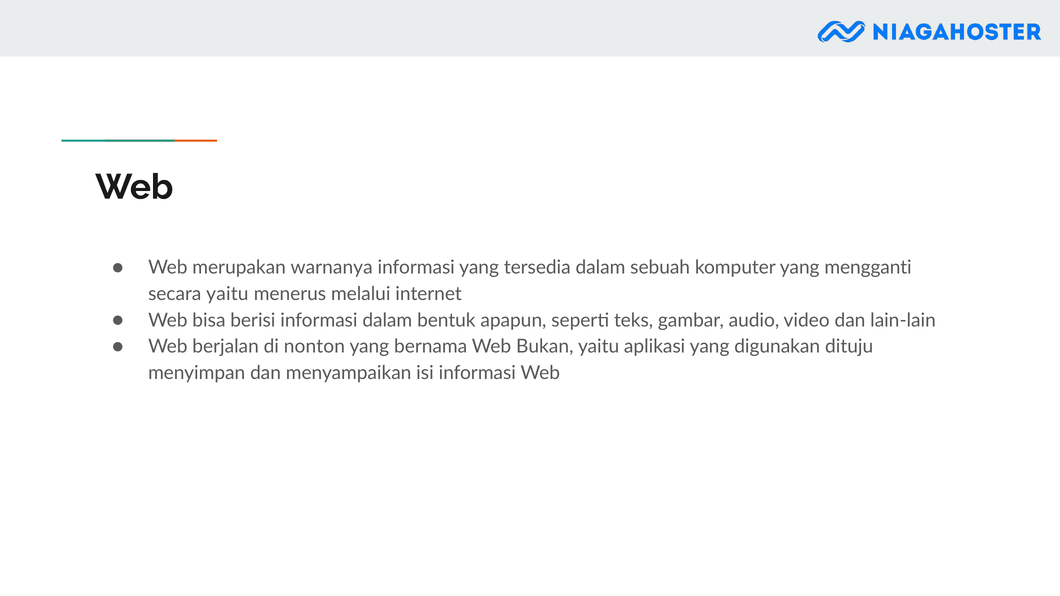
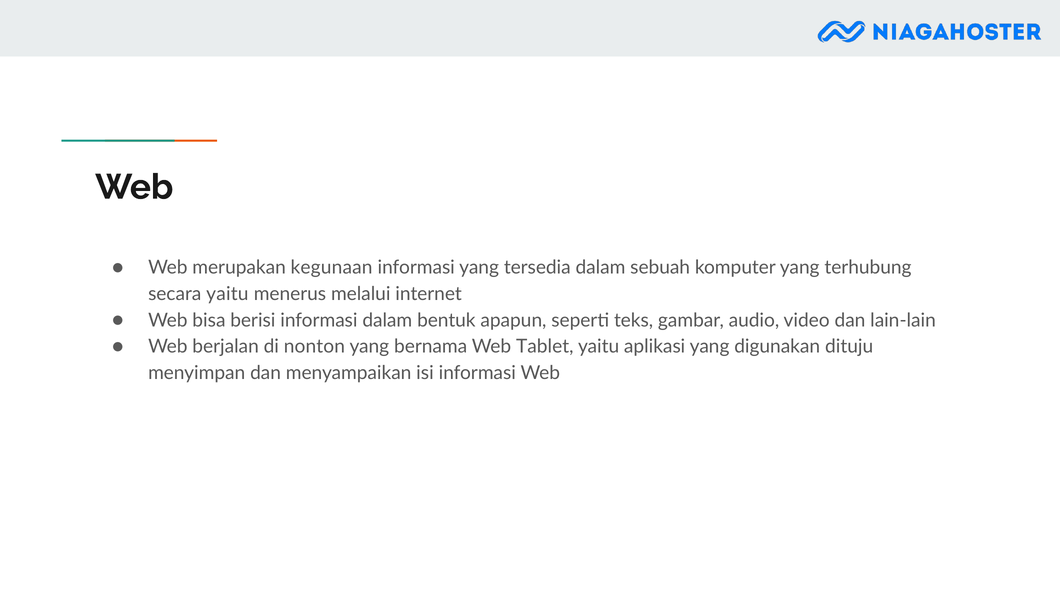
warnanya: warnanya -> kegunaan
mengganti: mengganti -> terhubung
Bukan: Bukan -> Tablet
